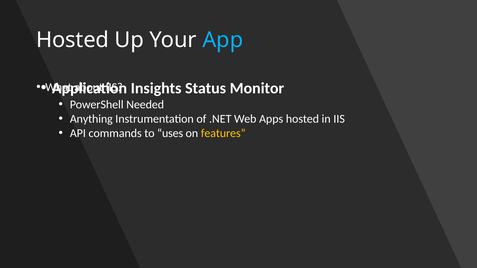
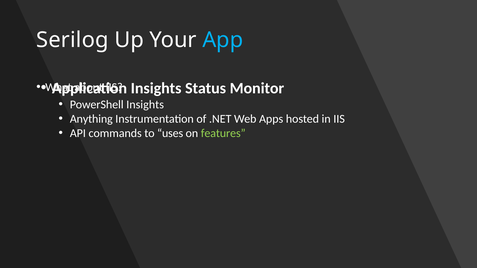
Hosted at (73, 40): Hosted -> Serilog
PowerShell Needed: Needed -> Insights
features colour: yellow -> light green
